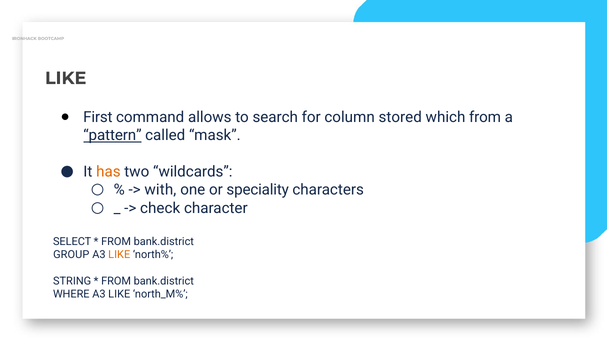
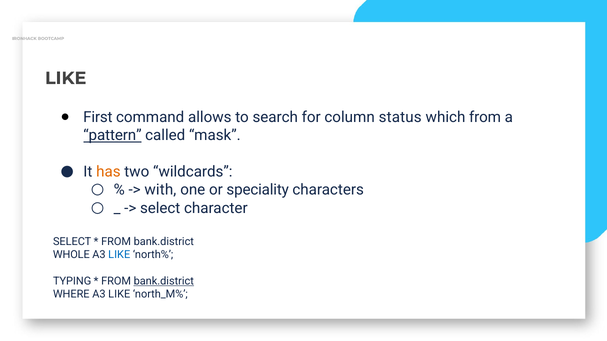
stored: stored -> status
check at (160, 208): check -> select
GROUP: GROUP -> WHOLE
LIKE at (119, 255) colour: orange -> blue
STRING: STRING -> TYPING
bank.district at (164, 281) underline: none -> present
